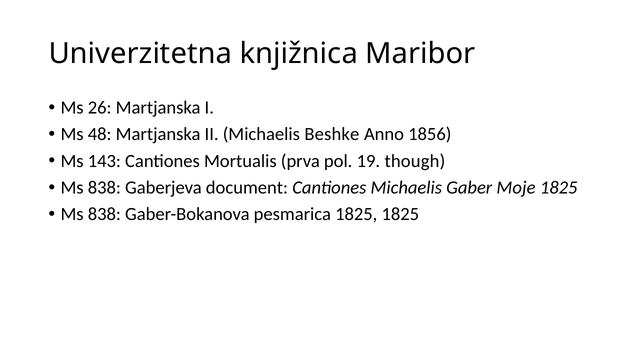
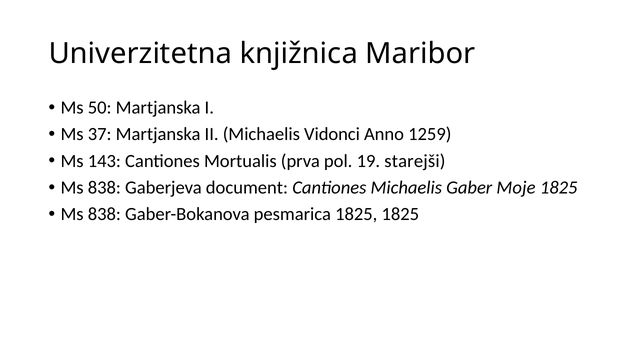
26: 26 -> 50
48: 48 -> 37
Beshke: Beshke -> Vidonci
1856: 1856 -> 1259
though: though -> starejši
